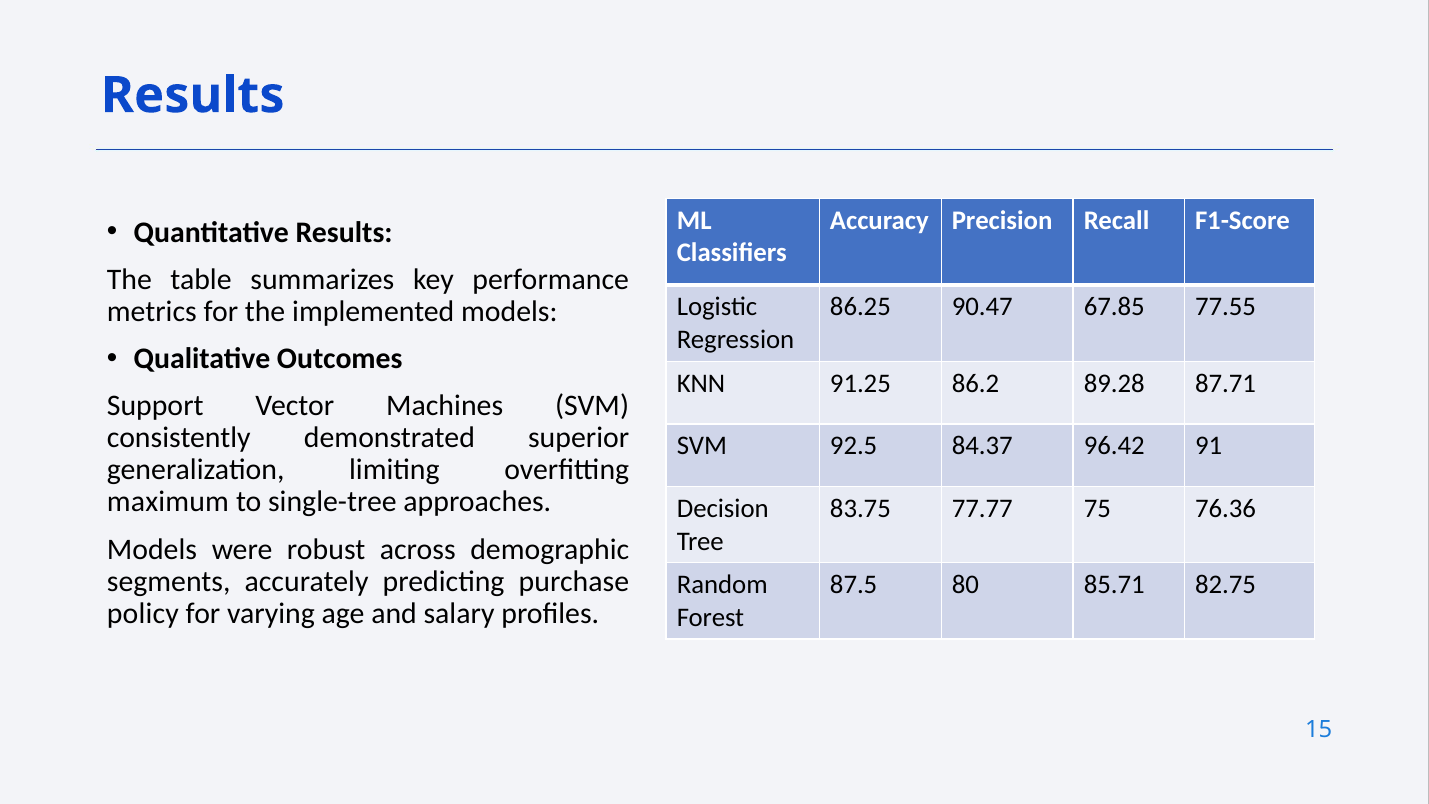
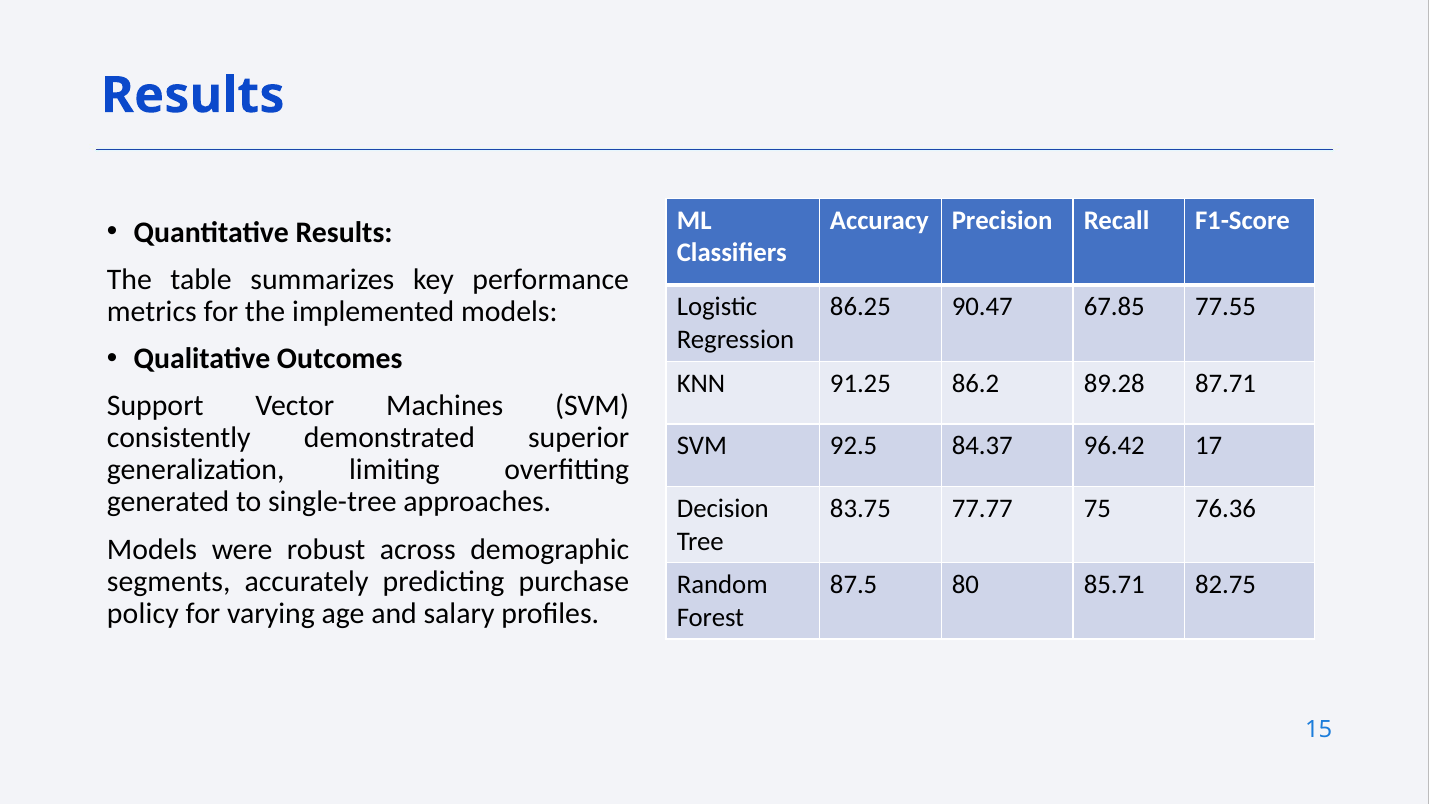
91: 91 -> 17
maximum: maximum -> generated
